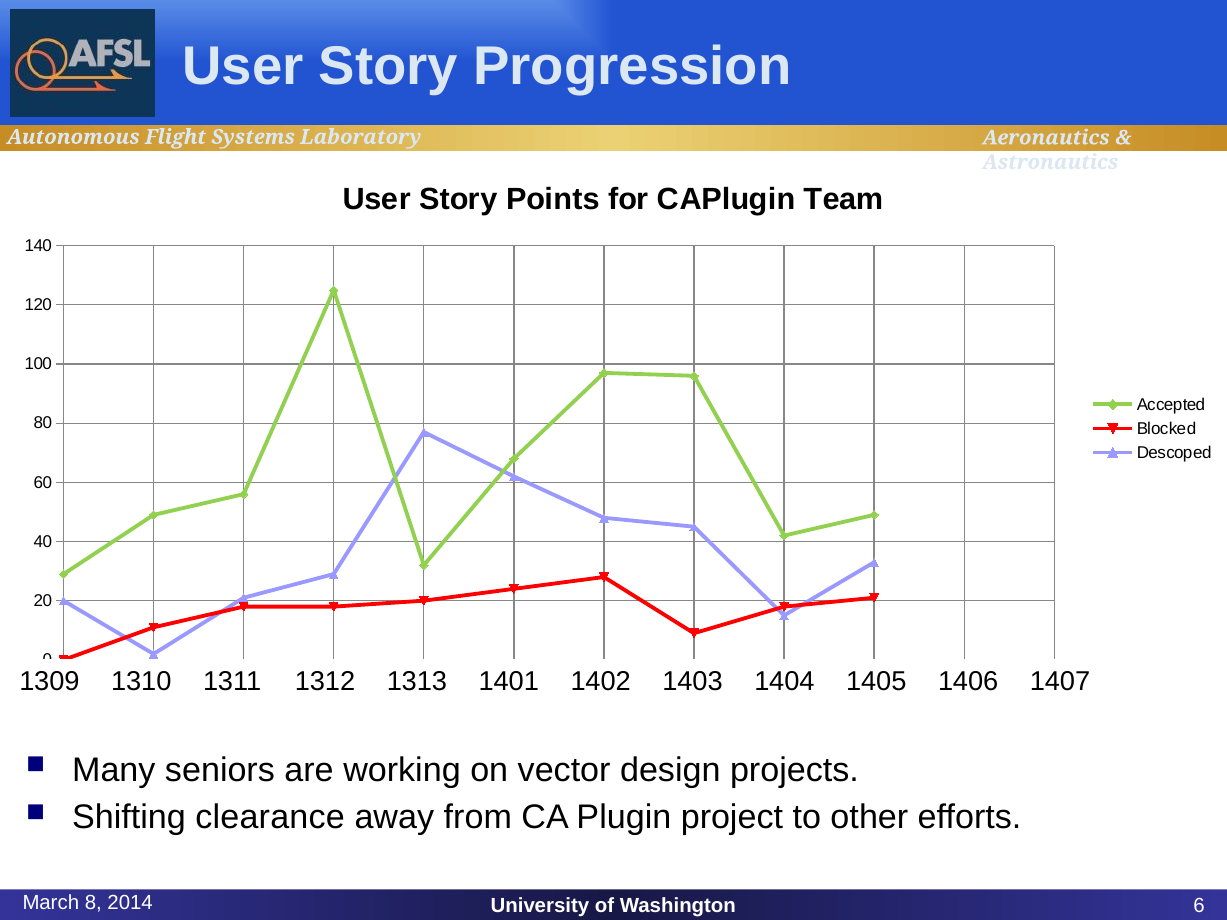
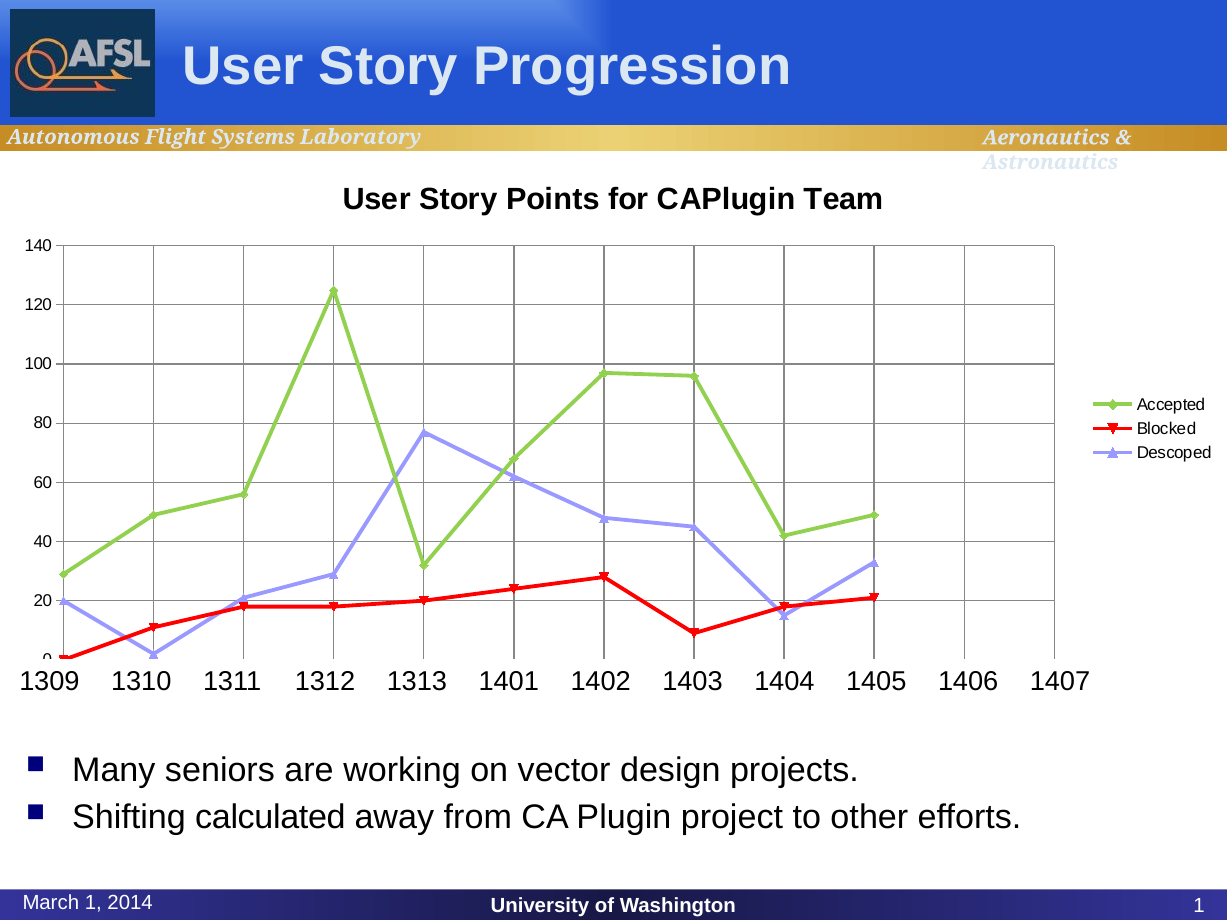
clearance: clearance -> calculated
March 8: 8 -> 1
Washington 6: 6 -> 1
